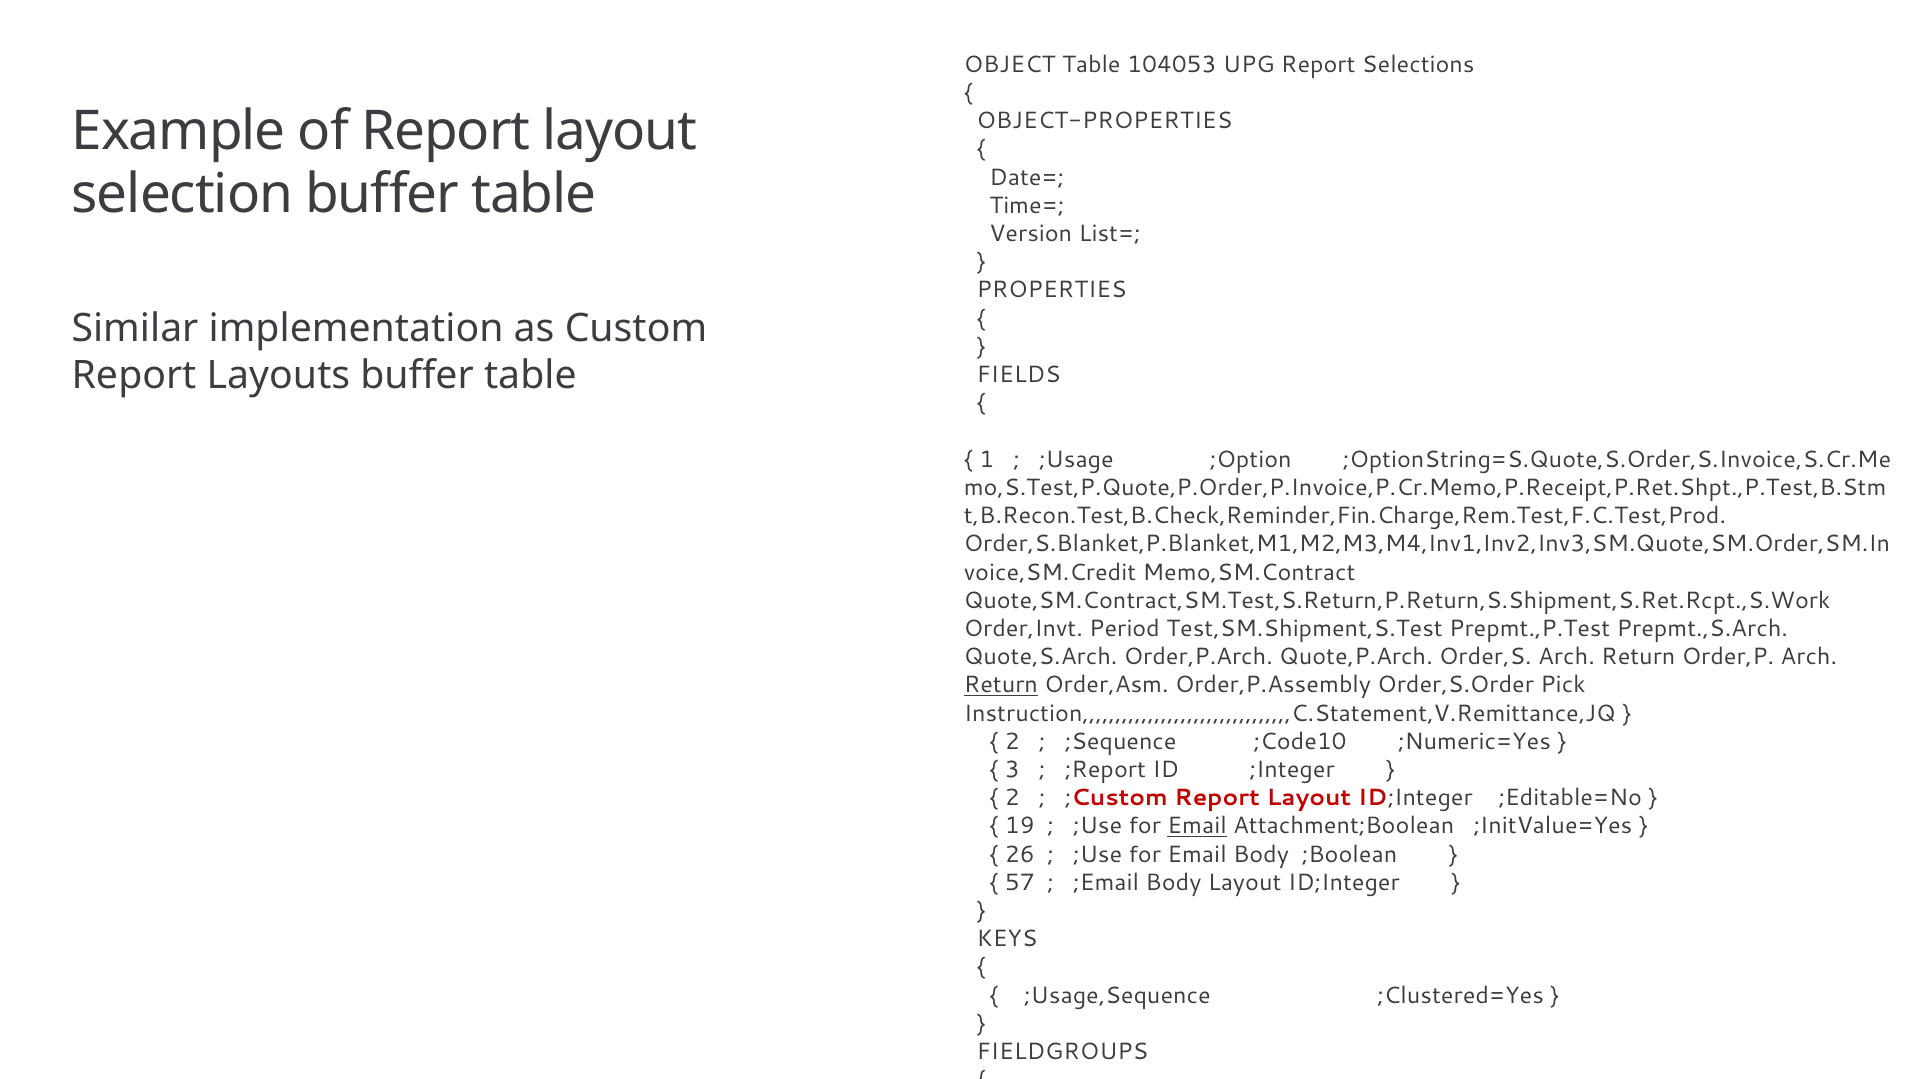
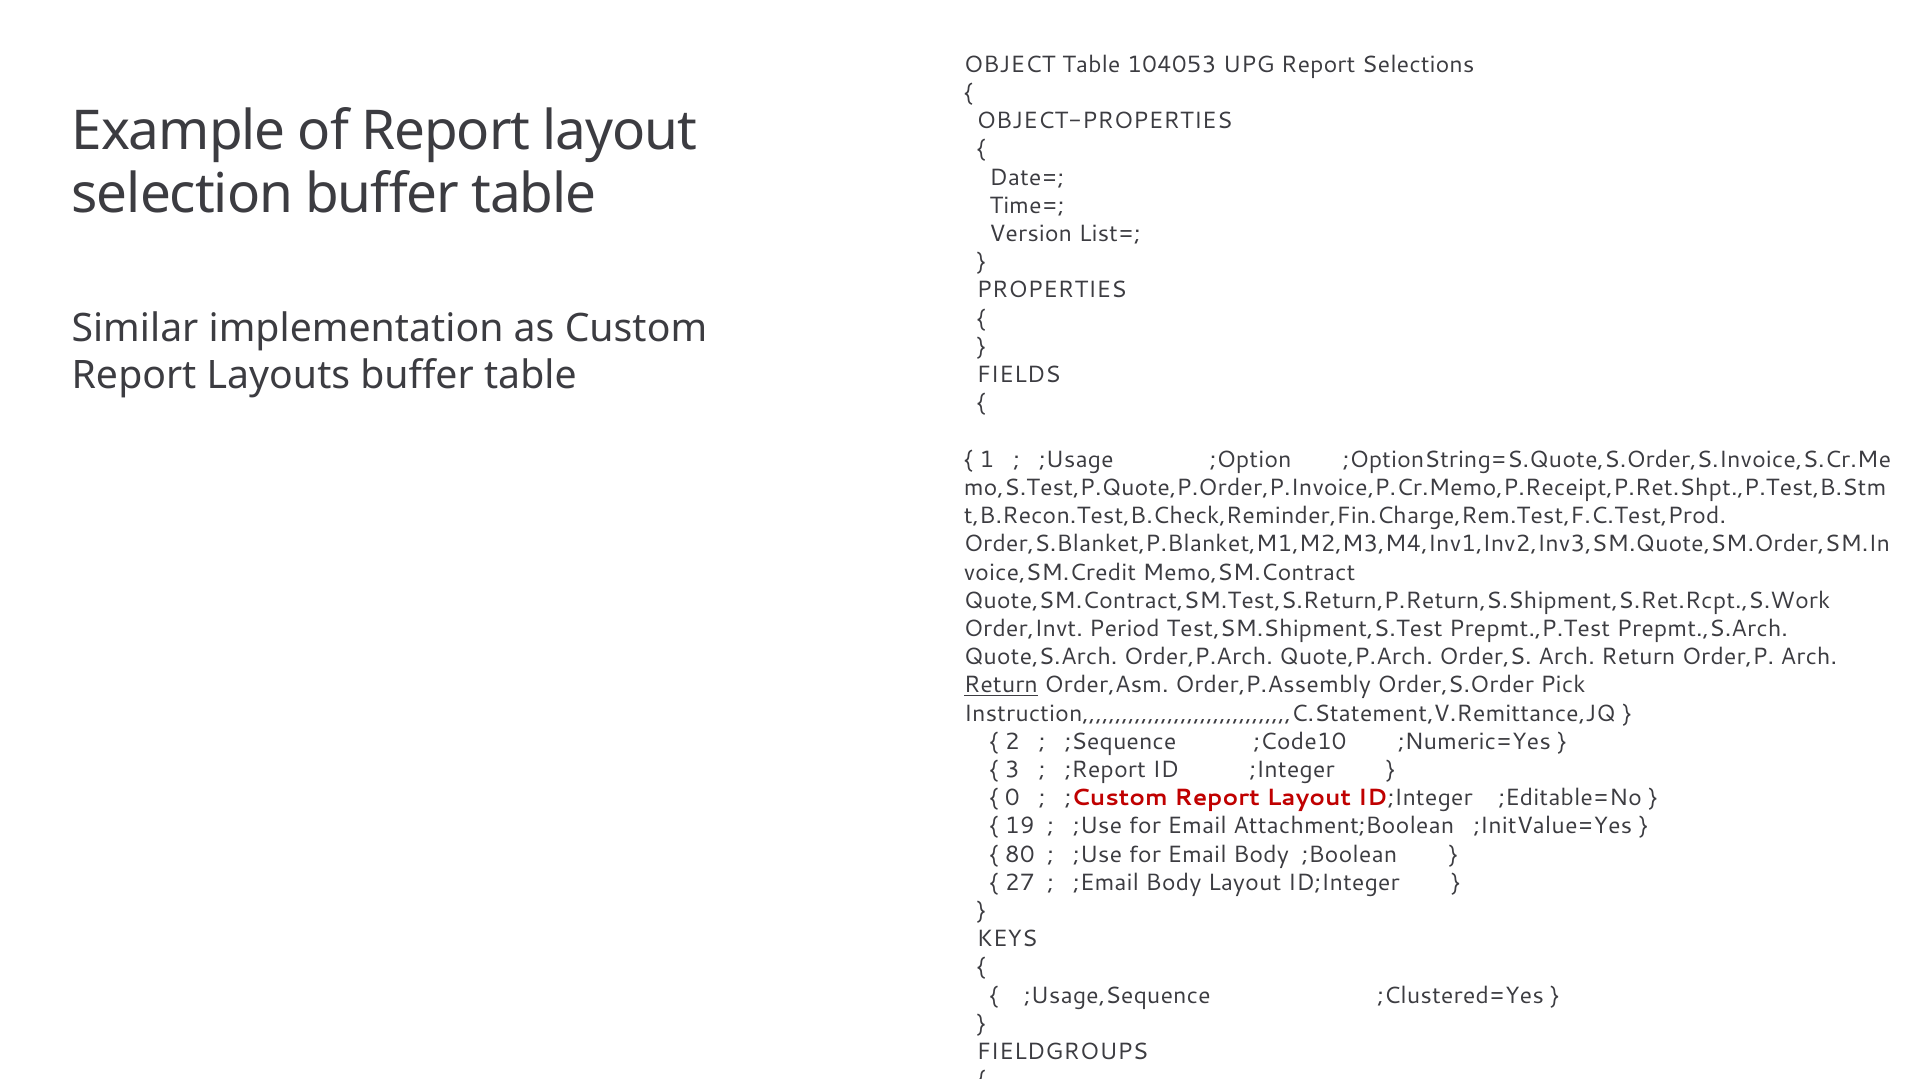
2 at (1012, 798): 2 -> 0
Email at (1197, 826) underline: present -> none
26: 26 -> 80
57: 57 -> 27
